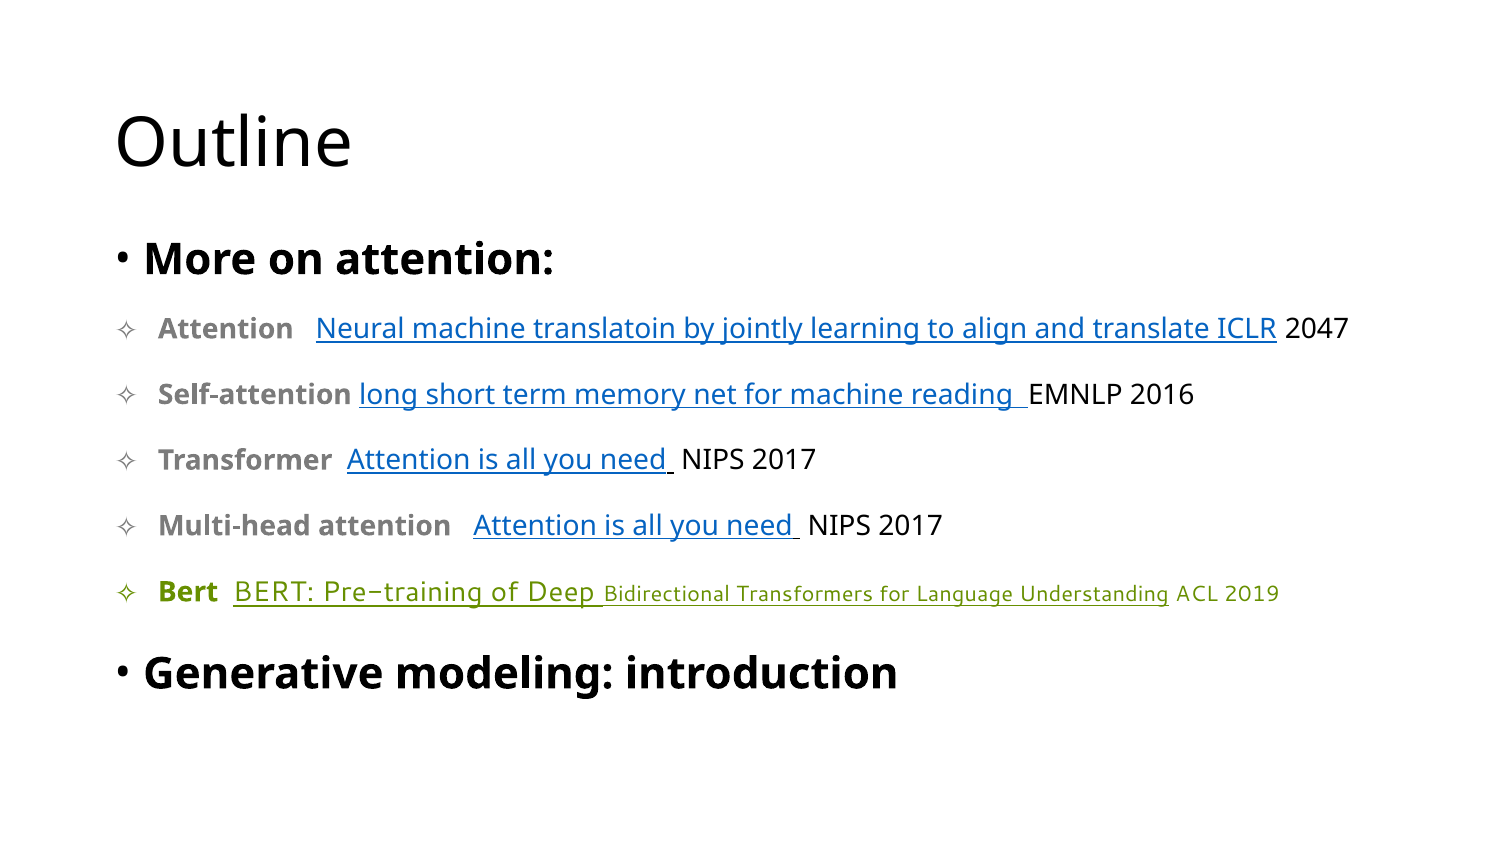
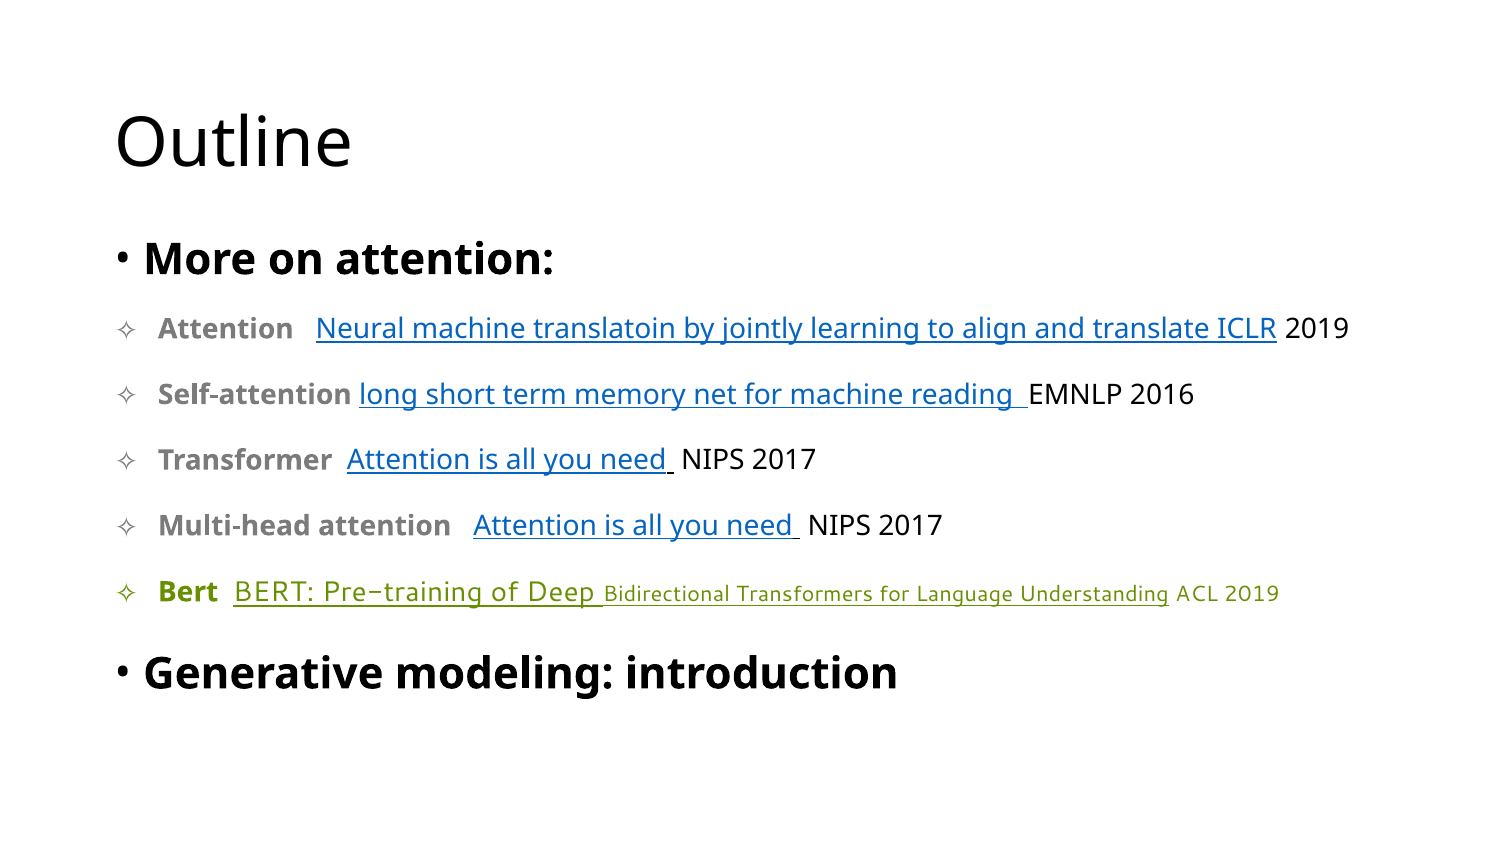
ICLR 2047: 2047 -> 2019
